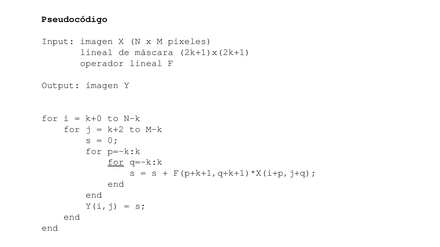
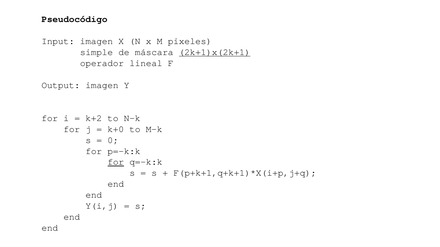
lineal at (97, 52): lineal -> simple
2k+1)x(2k+1 underline: none -> present
k+0: k+0 -> k+2
k+2: k+2 -> k+0
